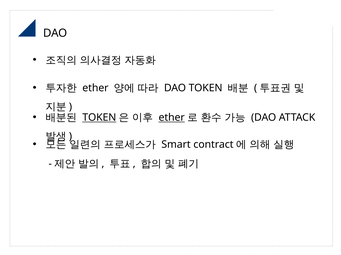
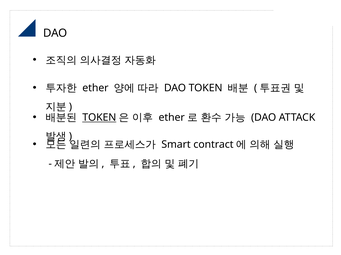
ether at (172, 118) underline: present -> none
